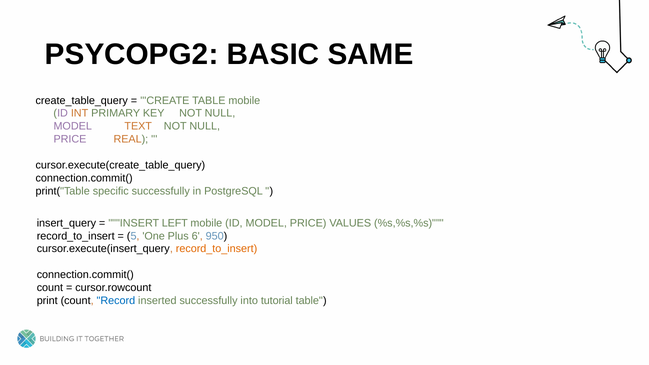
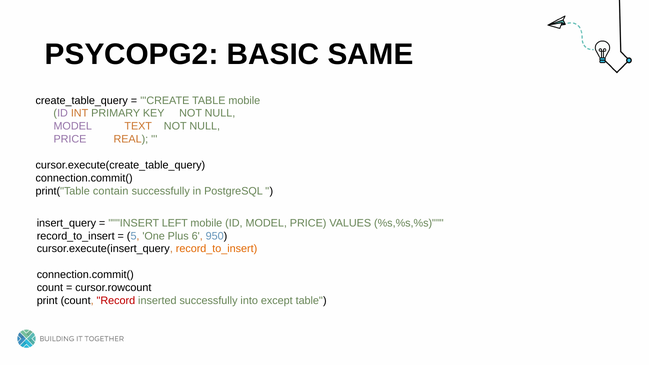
specific: specific -> contain
Record colour: blue -> red
tutorial: tutorial -> except
